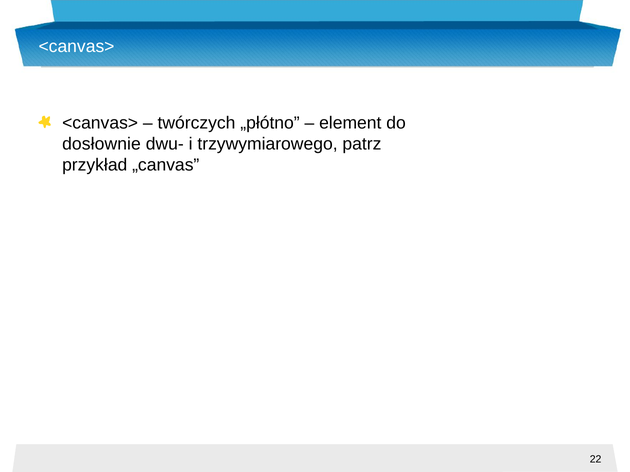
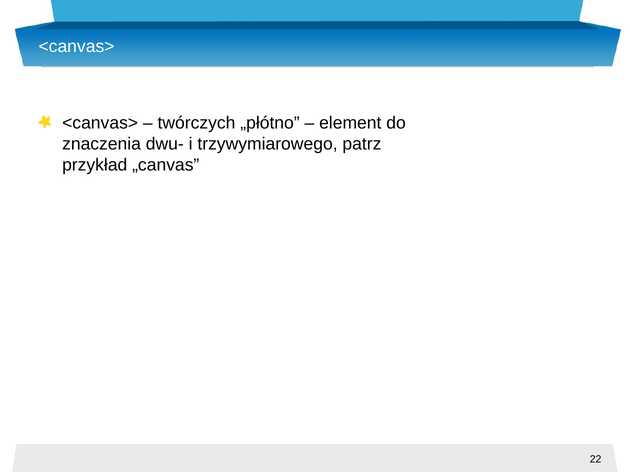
dosłownie: dosłownie -> znaczenia
